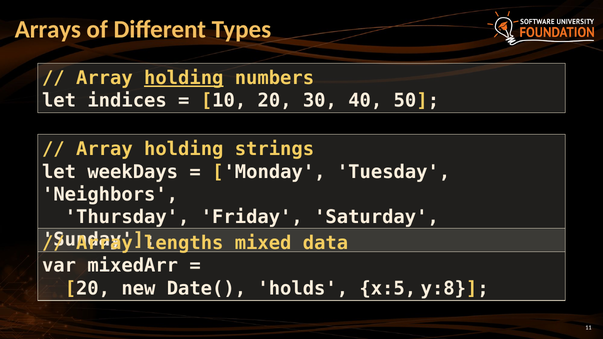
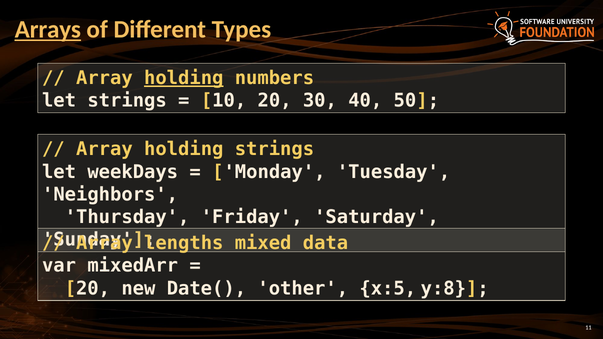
Arrays underline: none -> present
let indices: indices -> strings
holds: holds -> other
